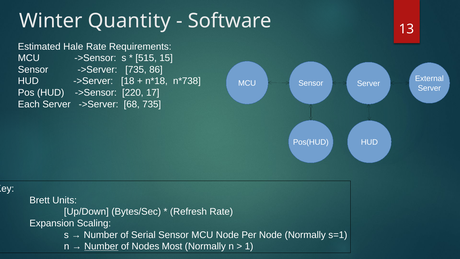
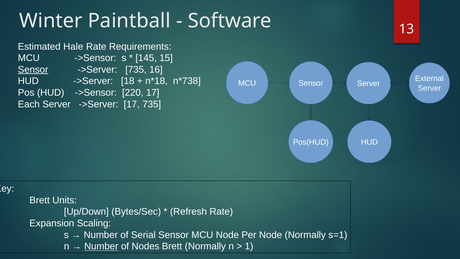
Quantity: Quantity -> Paintball
515: 515 -> 145
Sensor at (33, 70) underline: none -> present
86: 86 -> 16
->Server 68: 68 -> 17
Nodes Most: Most -> Brett
